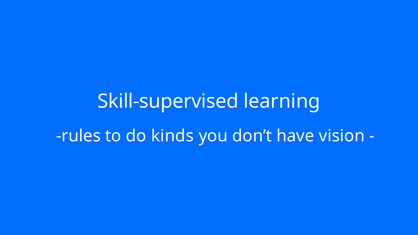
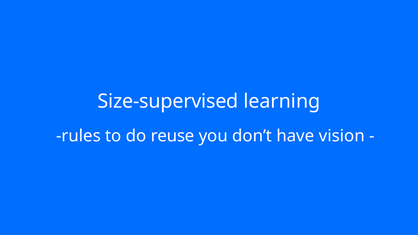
Skill-supervised: Skill-supervised -> Size-supervised
kinds: kinds -> reuse
